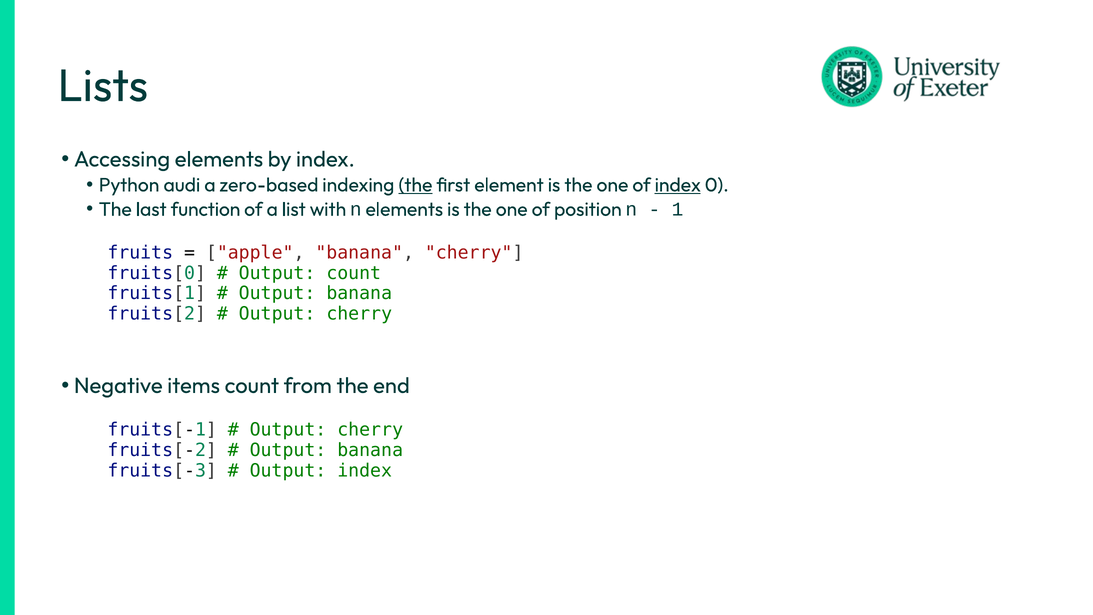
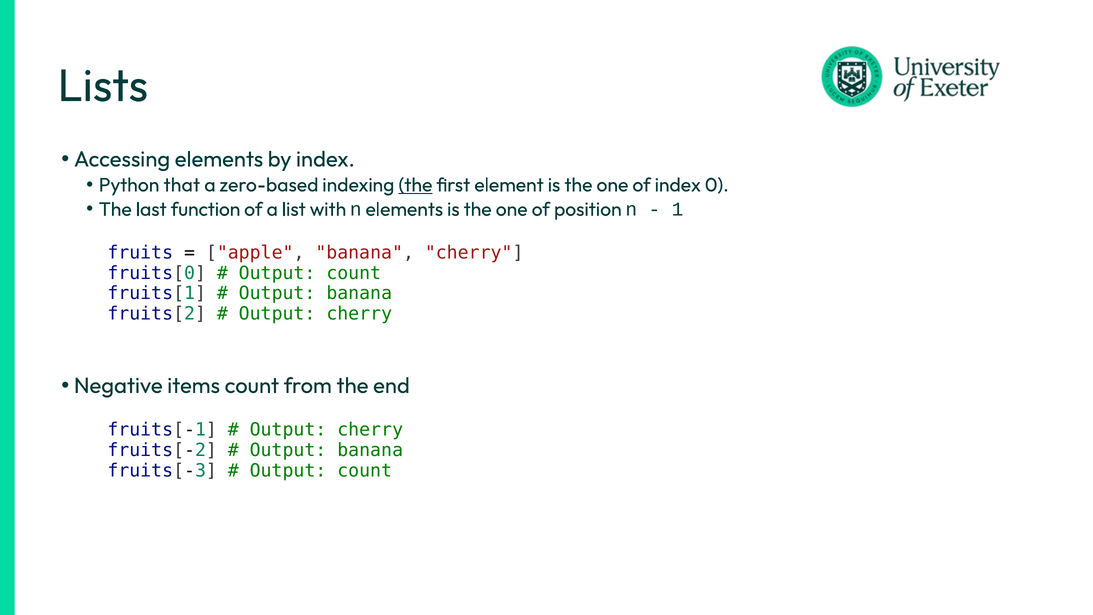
audi: audi -> that
index at (678, 185) underline: present -> none
index at (365, 471): index -> count
